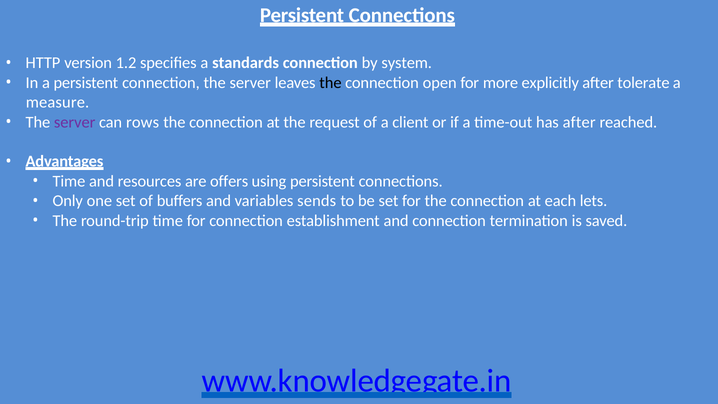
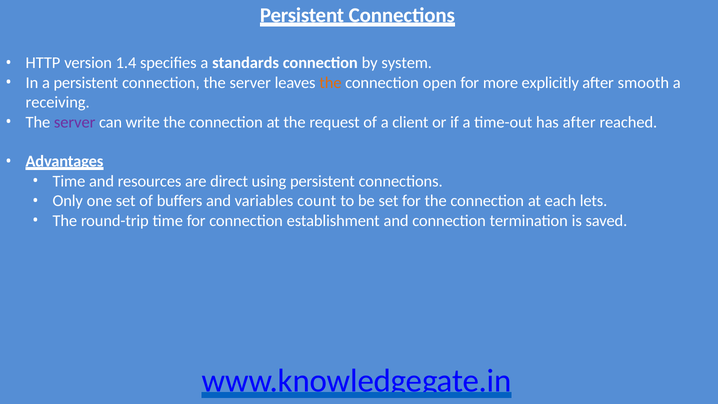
1.2: 1.2 -> 1.4
the at (330, 83) colour: black -> orange
tolerate: tolerate -> smooth
measure: measure -> receiving
rows: rows -> write
offers: offers -> direct
sends: sends -> count
